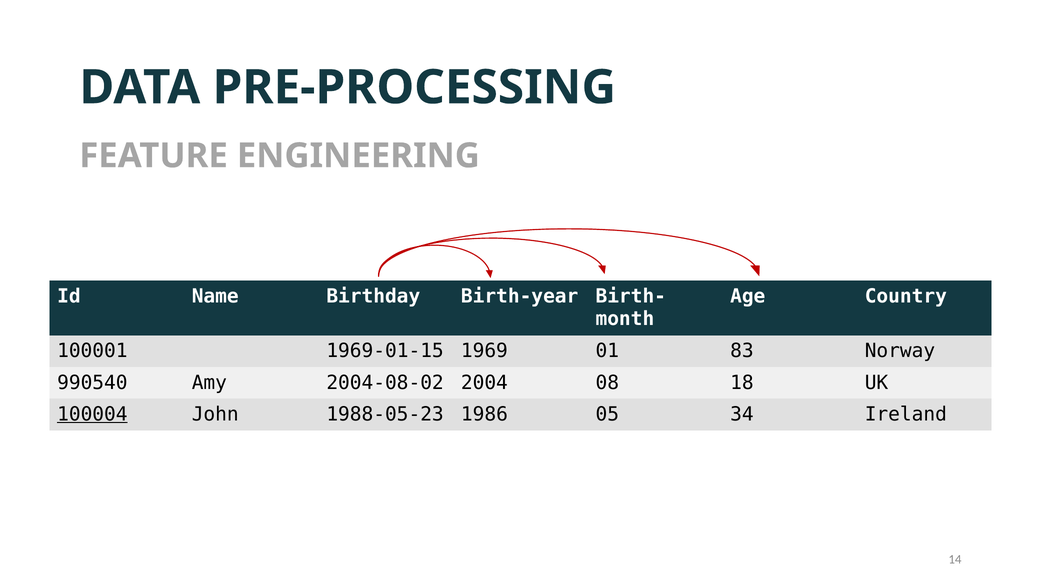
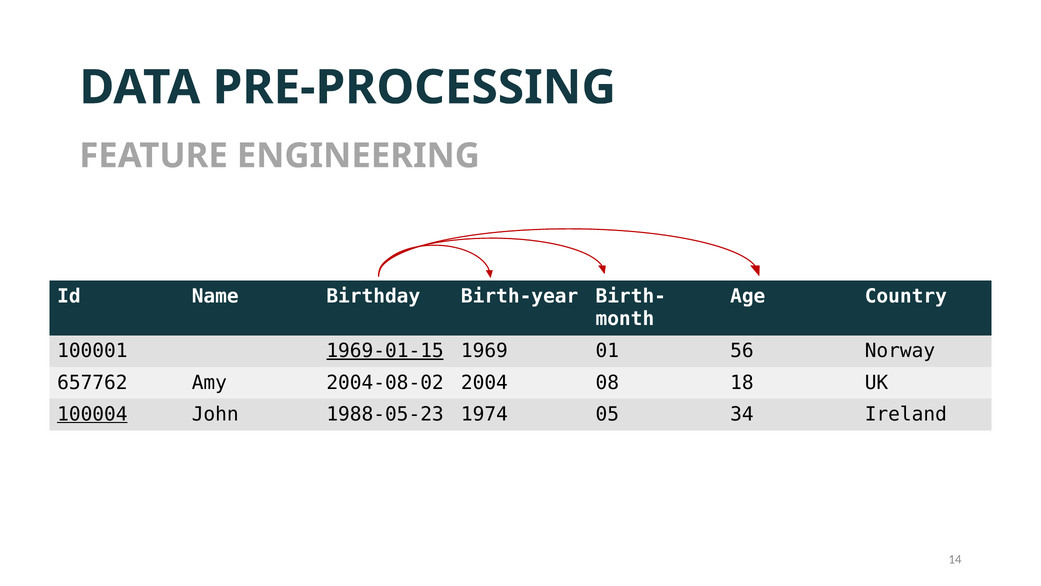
1969-01-15 underline: none -> present
83: 83 -> 56
990540: 990540 -> 657762
1986: 1986 -> 1974
